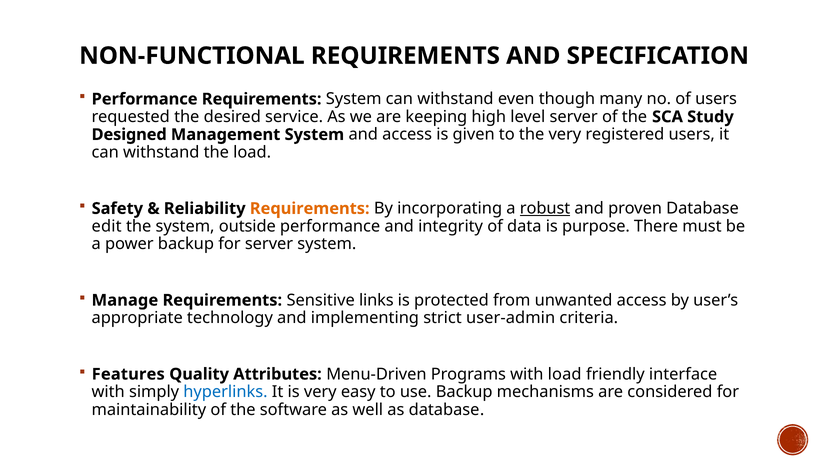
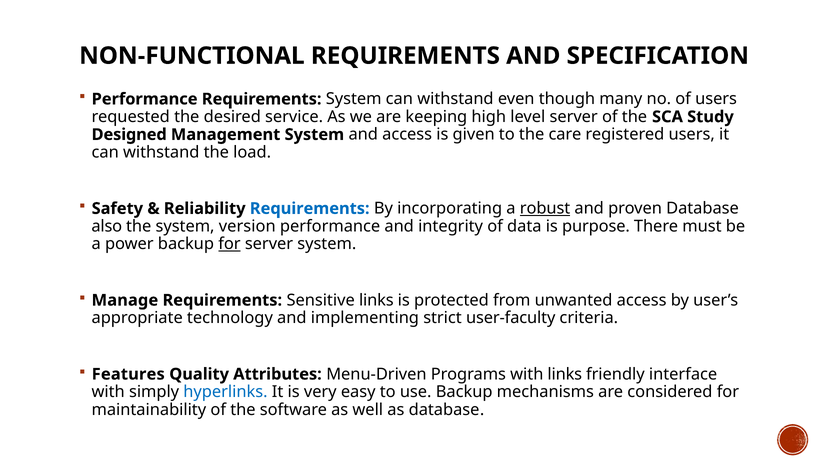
the very: very -> care
Requirements at (310, 209) colour: orange -> blue
edit: edit -> also
outside: outside -> version
for at (229, 244) underline: none -> present
user-admin: user-admin -> user-faculty
with load: load -> links
